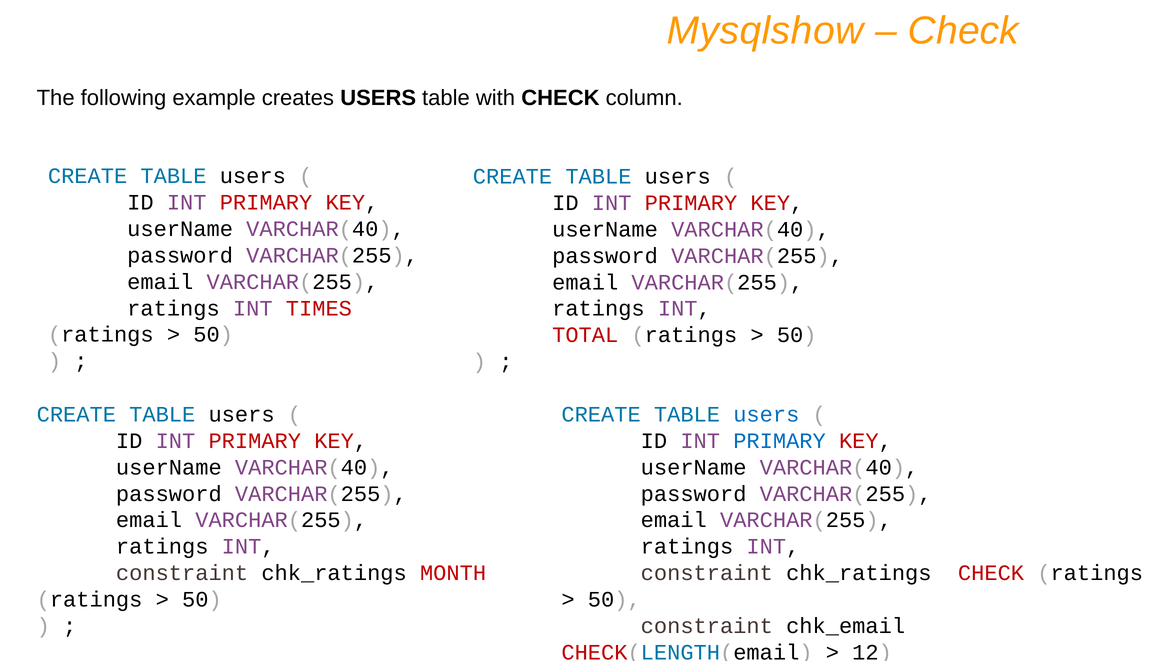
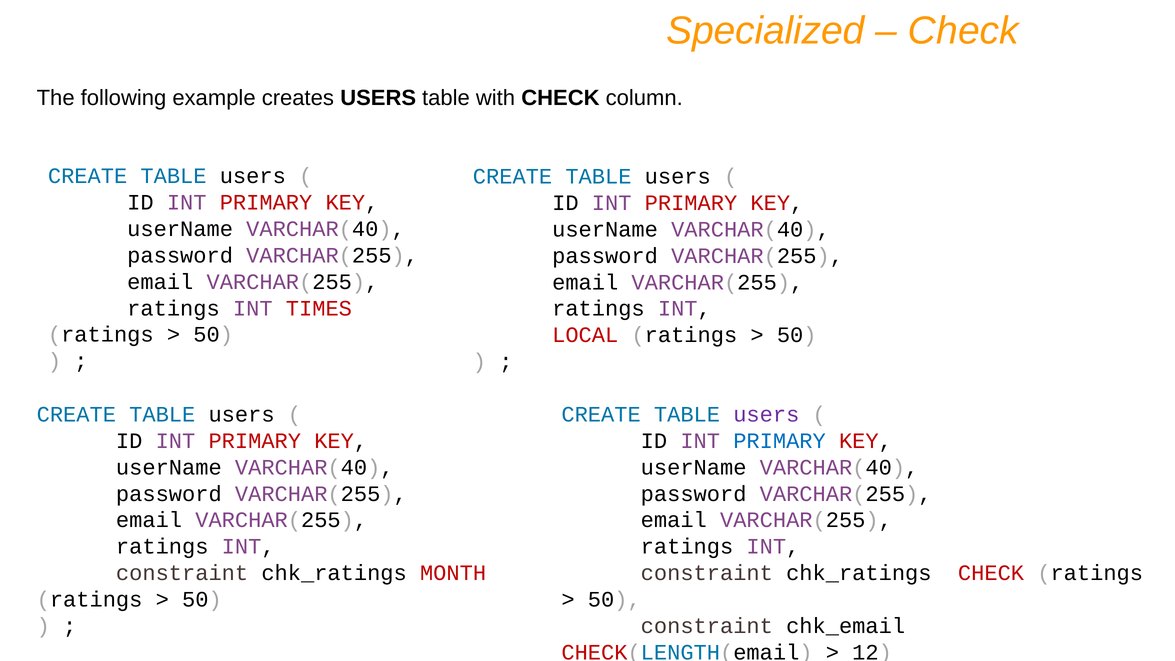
Mysqlshow: Mysqlshow -> Specialized
TOTAL: TOTAL -> LOCAL
users at (766, 414) colour: blue -> purple
